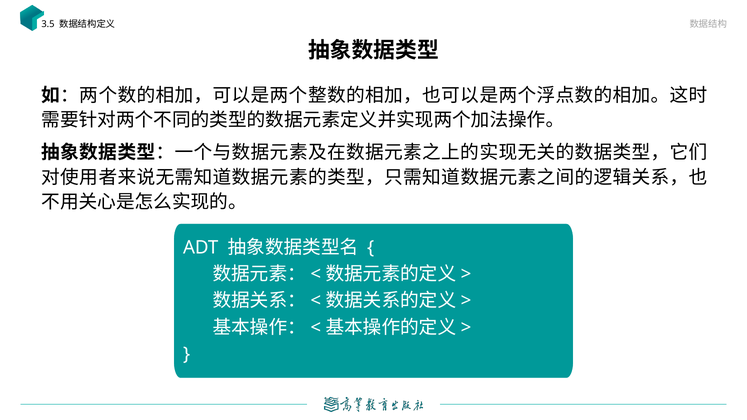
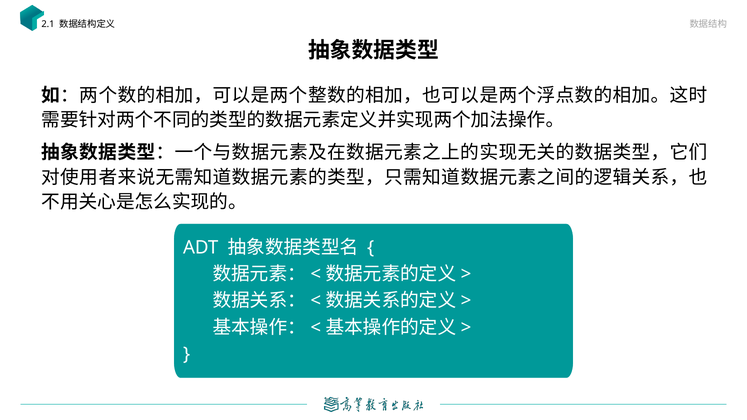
3.5: 3.5 -> 2.1
